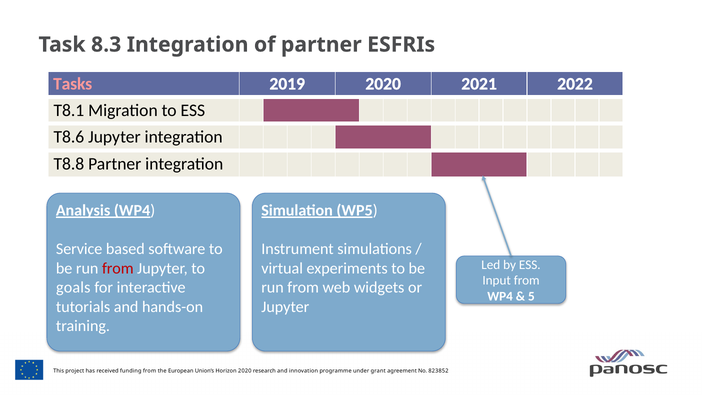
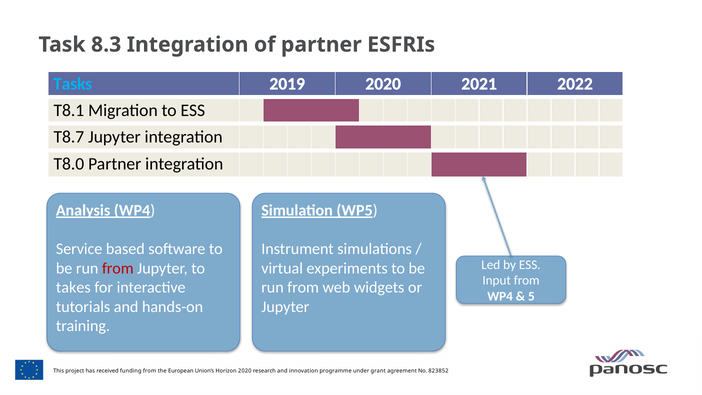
Tasks colour: pink -> light blue
T8.6: T8.6 -> T8.7
T8.8: T8.8 -> T8.0
goals: goals -> takes
